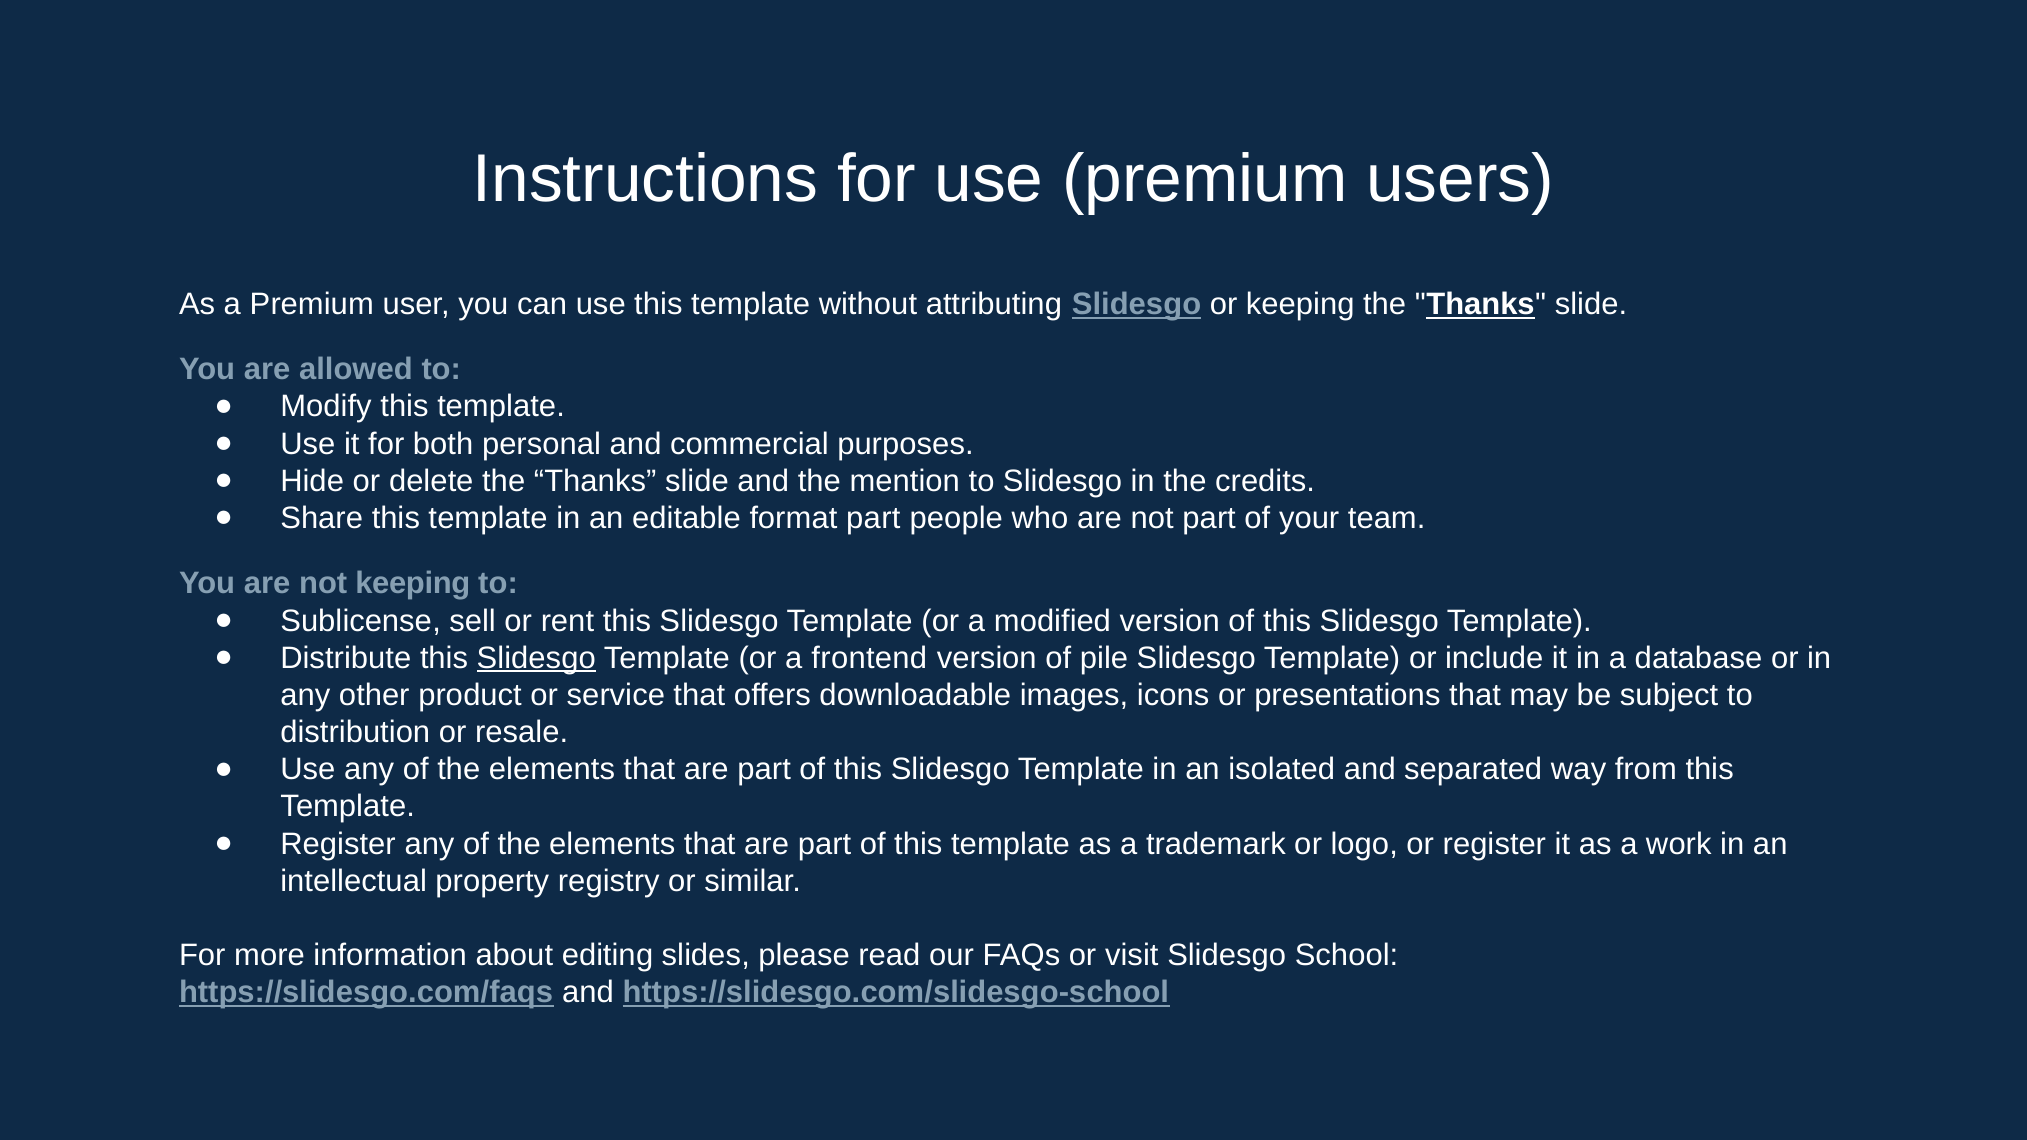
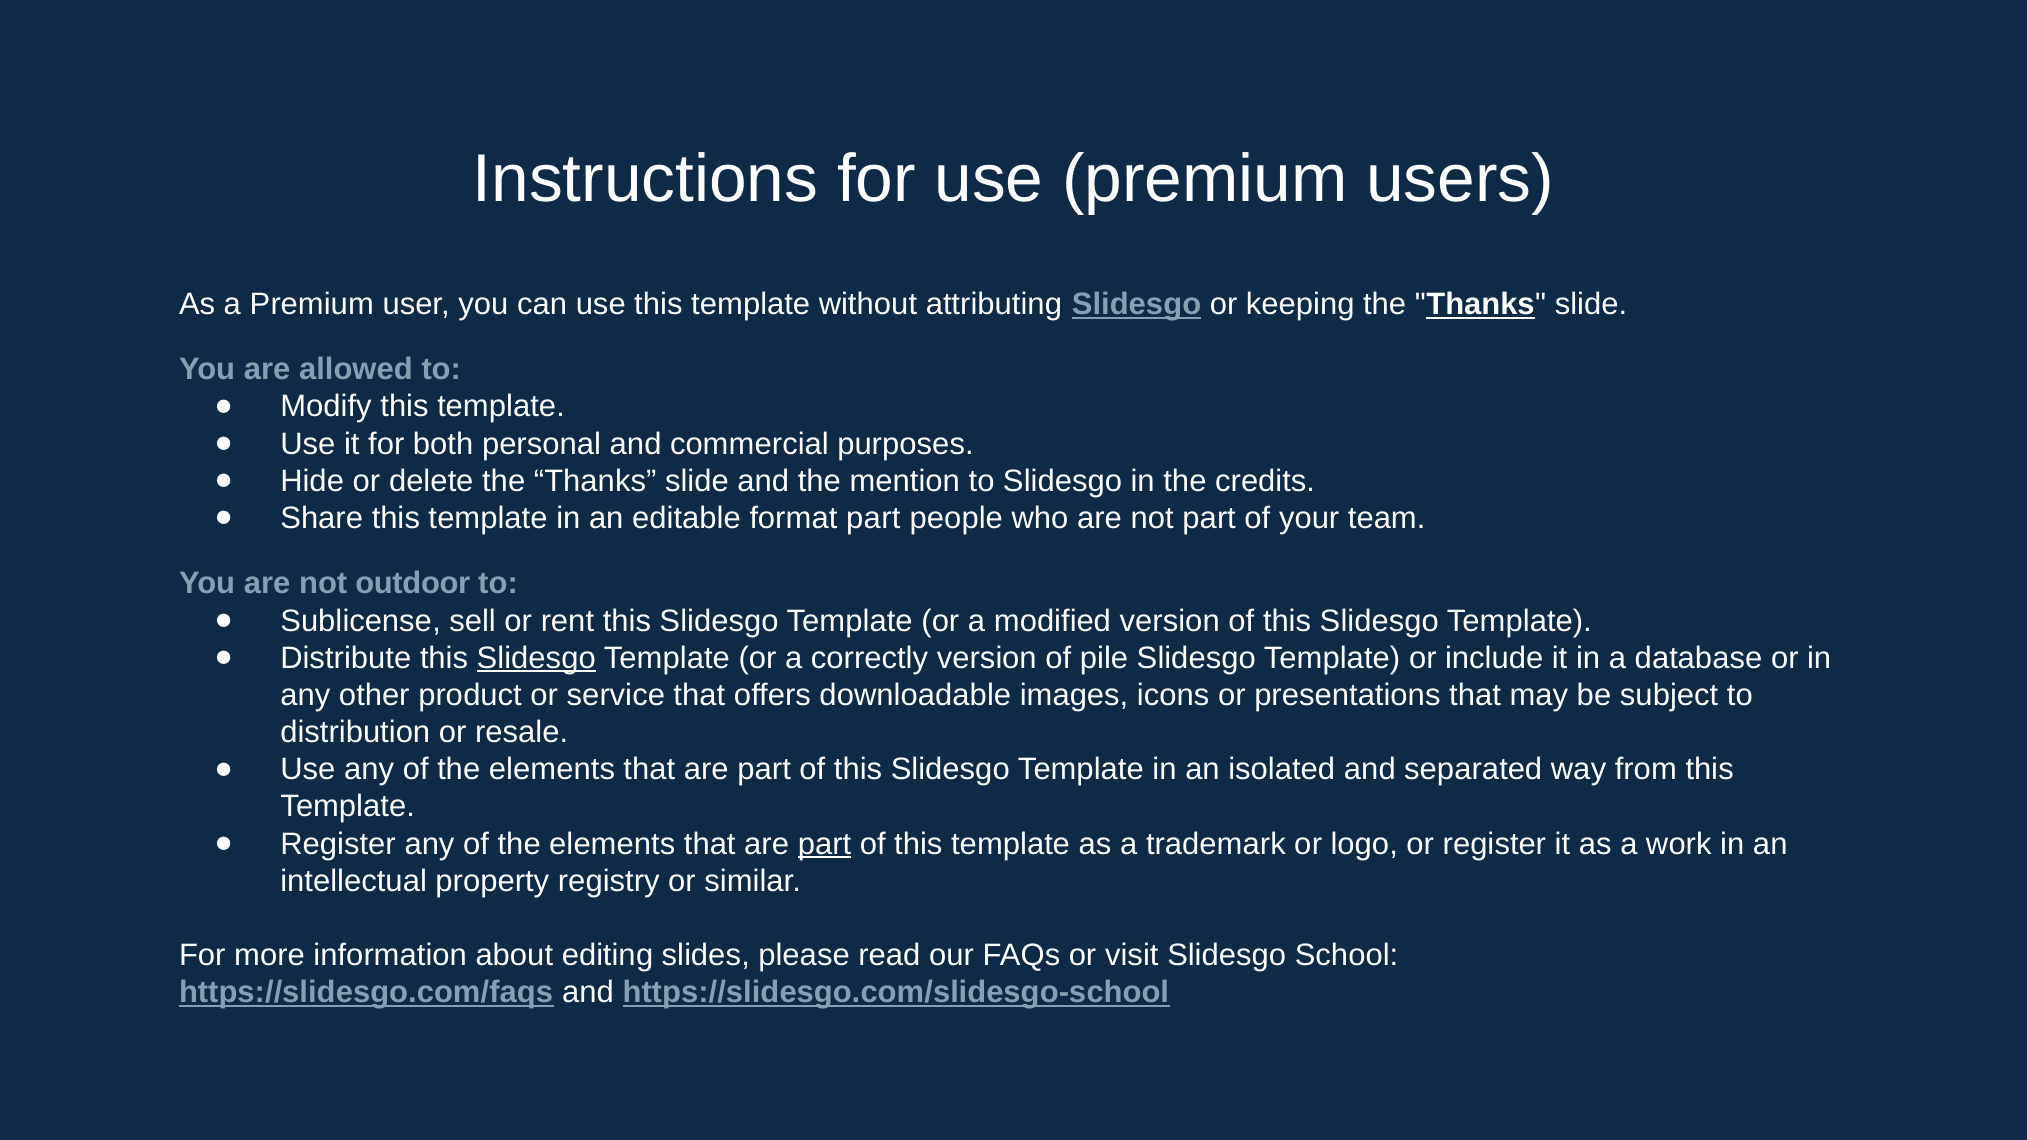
not keeping: keeping -> outdoor
frontend: frontend -> correctly
part at (824, 844) underline: none -> present
